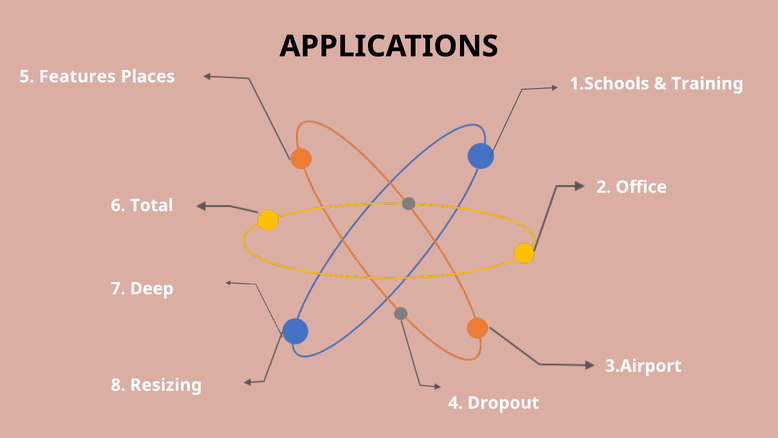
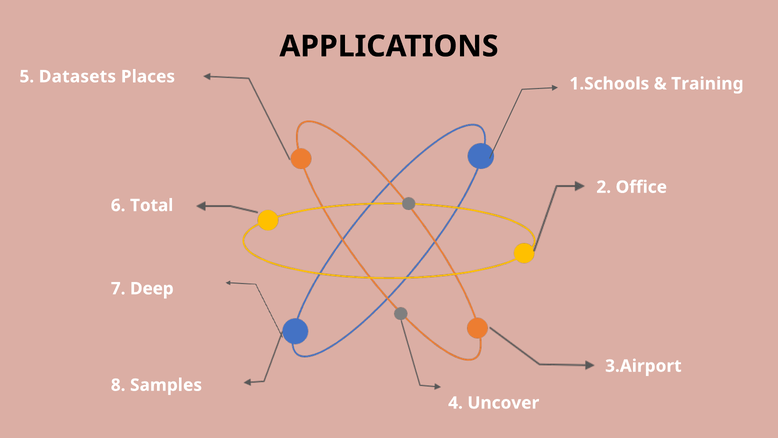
Features: Features -> Datasets
Resizing: Resizing -> Samples
Dropout: Dropout -> Uncover
